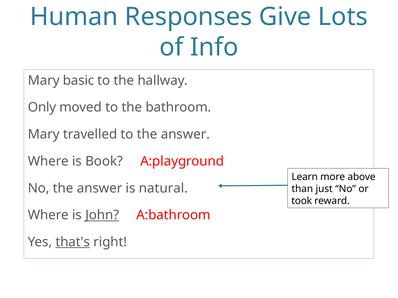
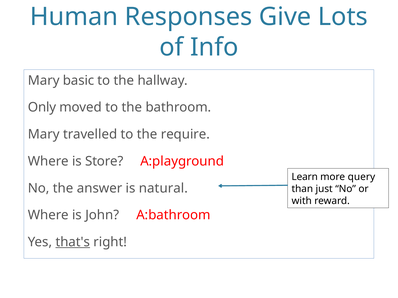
to the answer: answer -> require
Book: Book -> Store
above: above -> query
took: took -> with
John underline: present -> none
